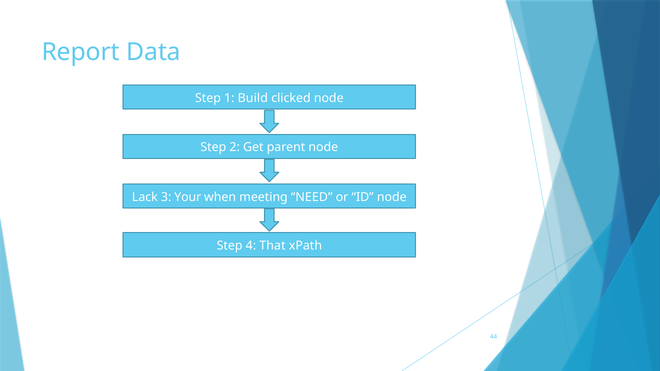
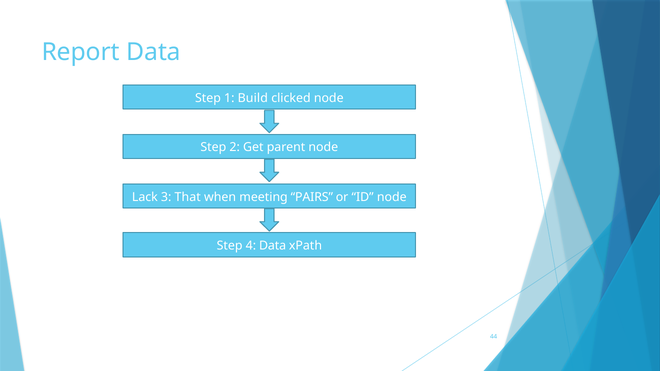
Your: Your -> That
NEED: NEED -> PAIRS
4 That: That -> Data
